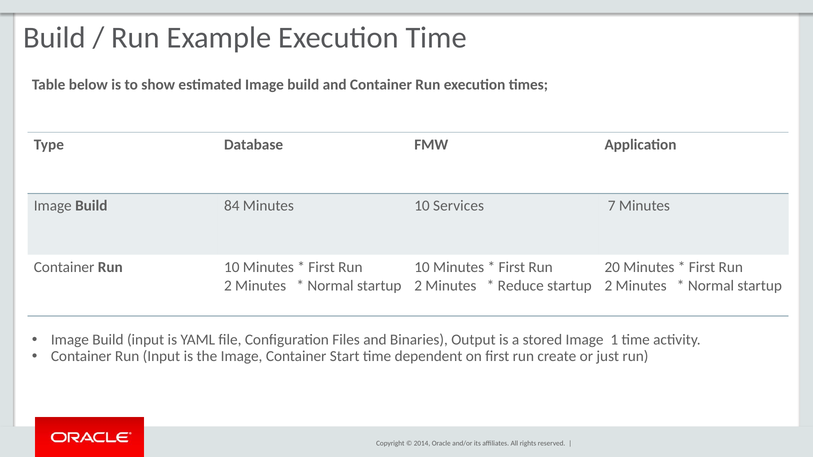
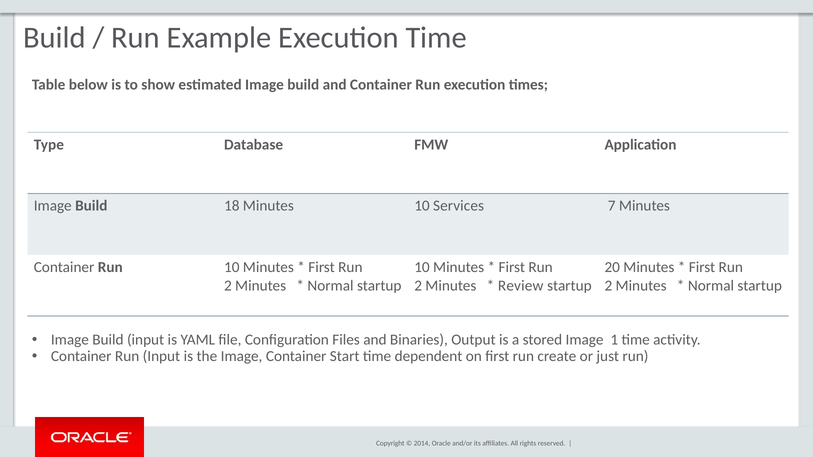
84: 84 -> 18
Reduce: Reduce -> Review
